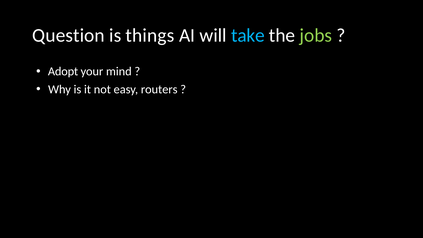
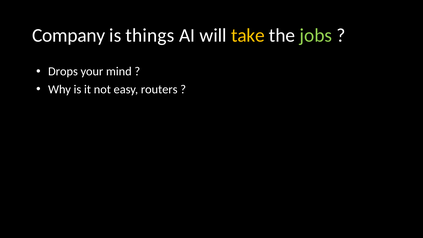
Question: Question -> Company
take colour: light blue -> yellow
Adopt: Adopt -> Drops
